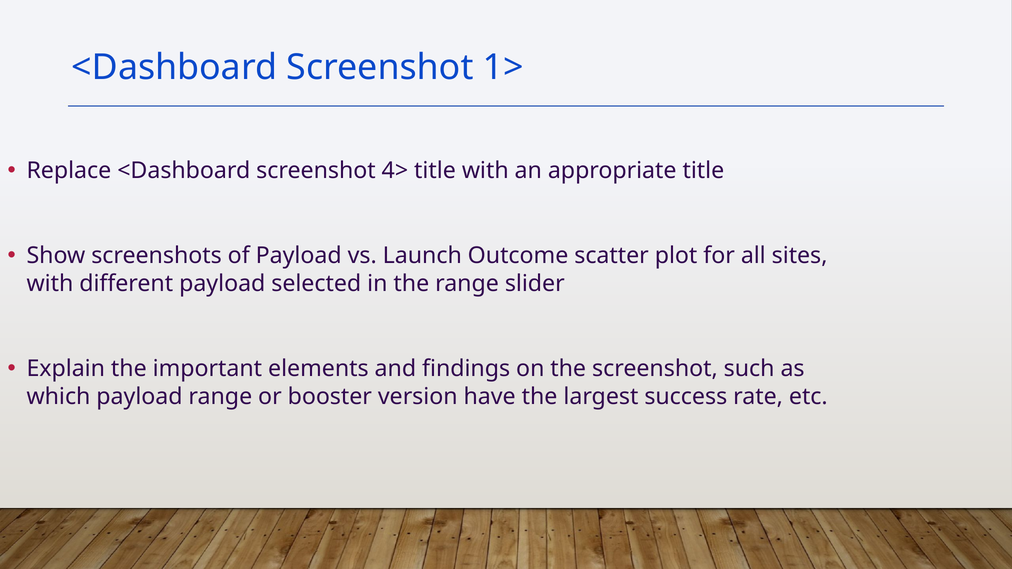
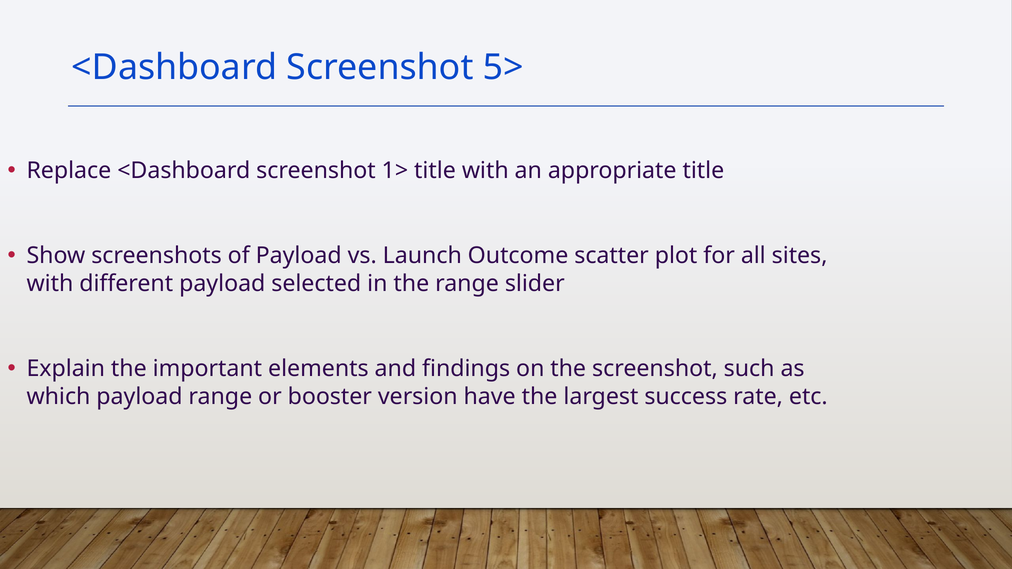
1>: 1> -> 5>
4>: 4> -> 1>
